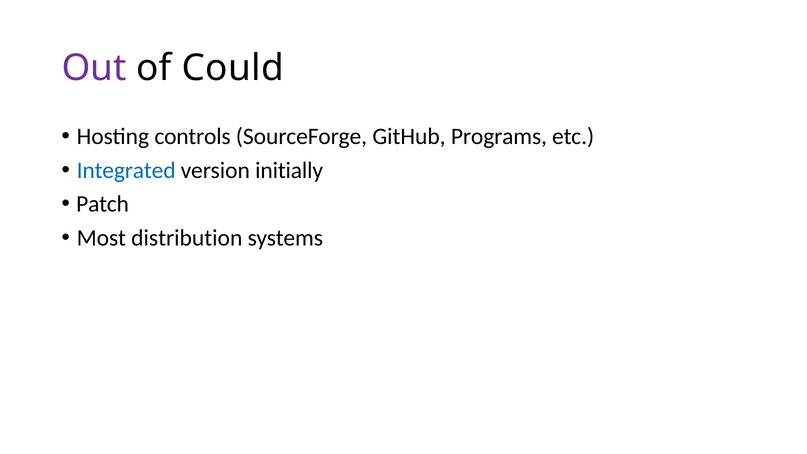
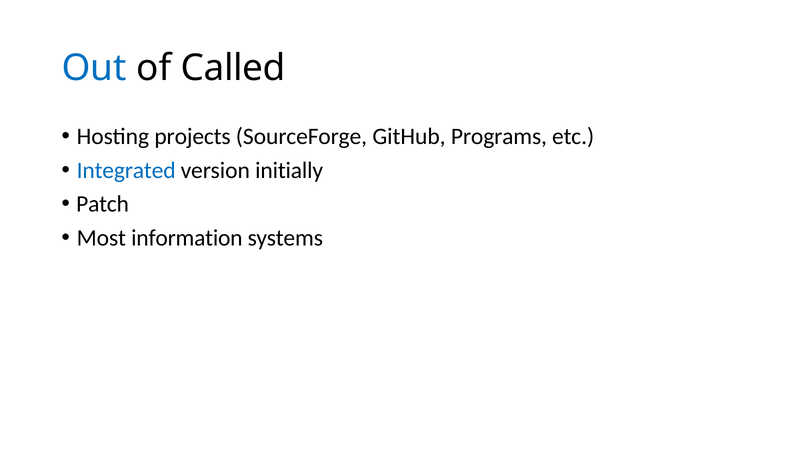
Out colour: purple -> blue
Could: Could -> Called
controls: controls -> projects
distribution: distribution -> information
